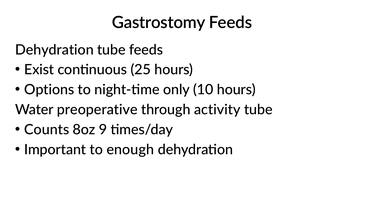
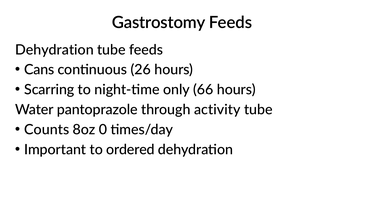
Exist: Exist -> Cans
25: 25 -> 26
Options: Options -> Scarring
10: 10 -> 66
preoperative: preoperative -> pantoprazole
9: 9 -> 0
enough: enough -> ordered
